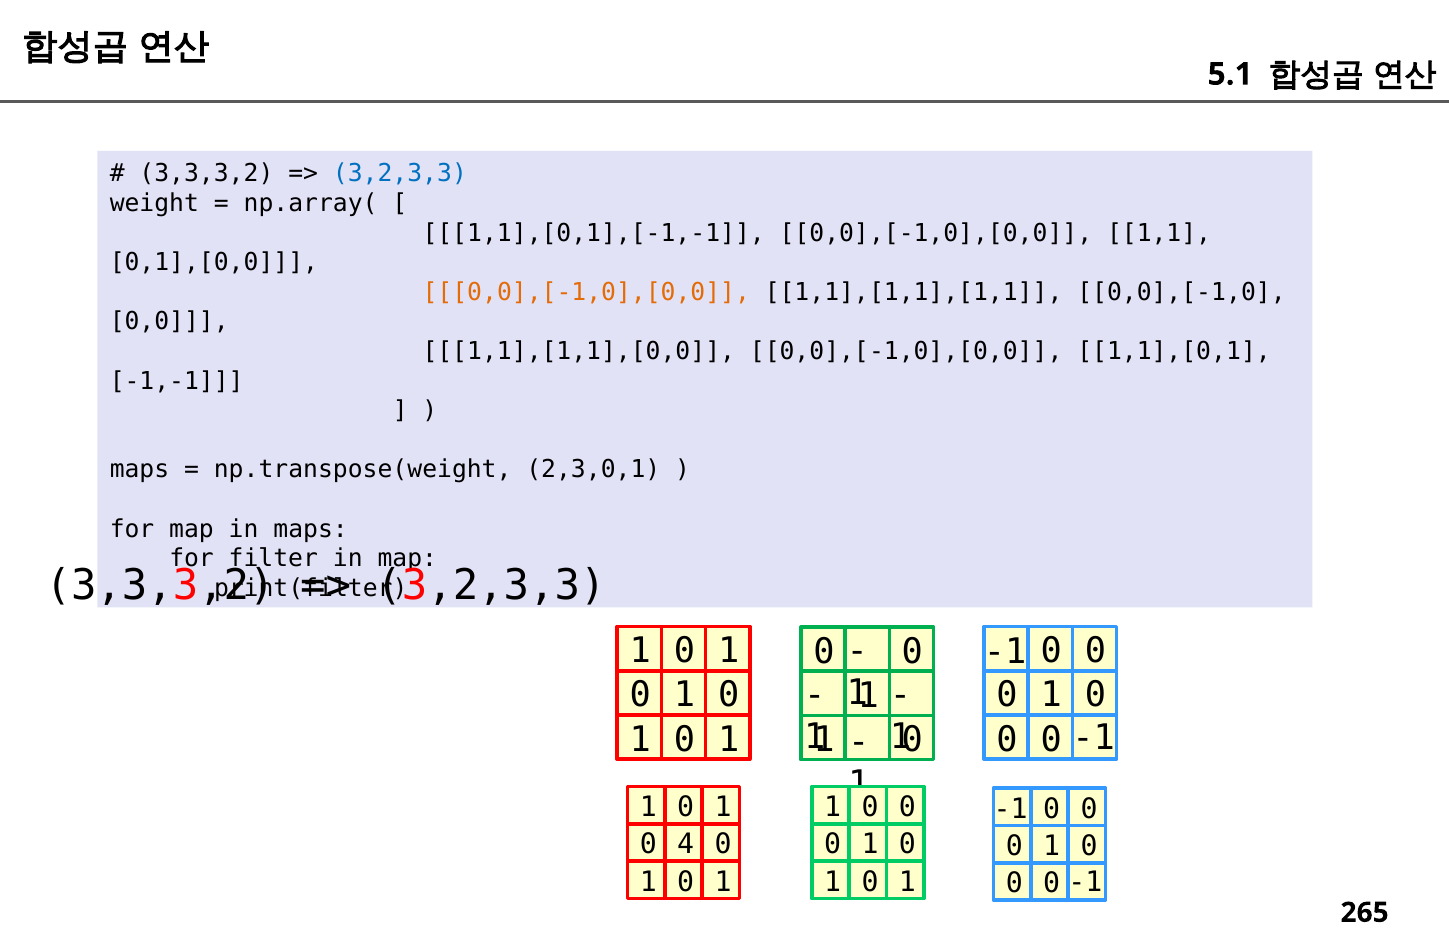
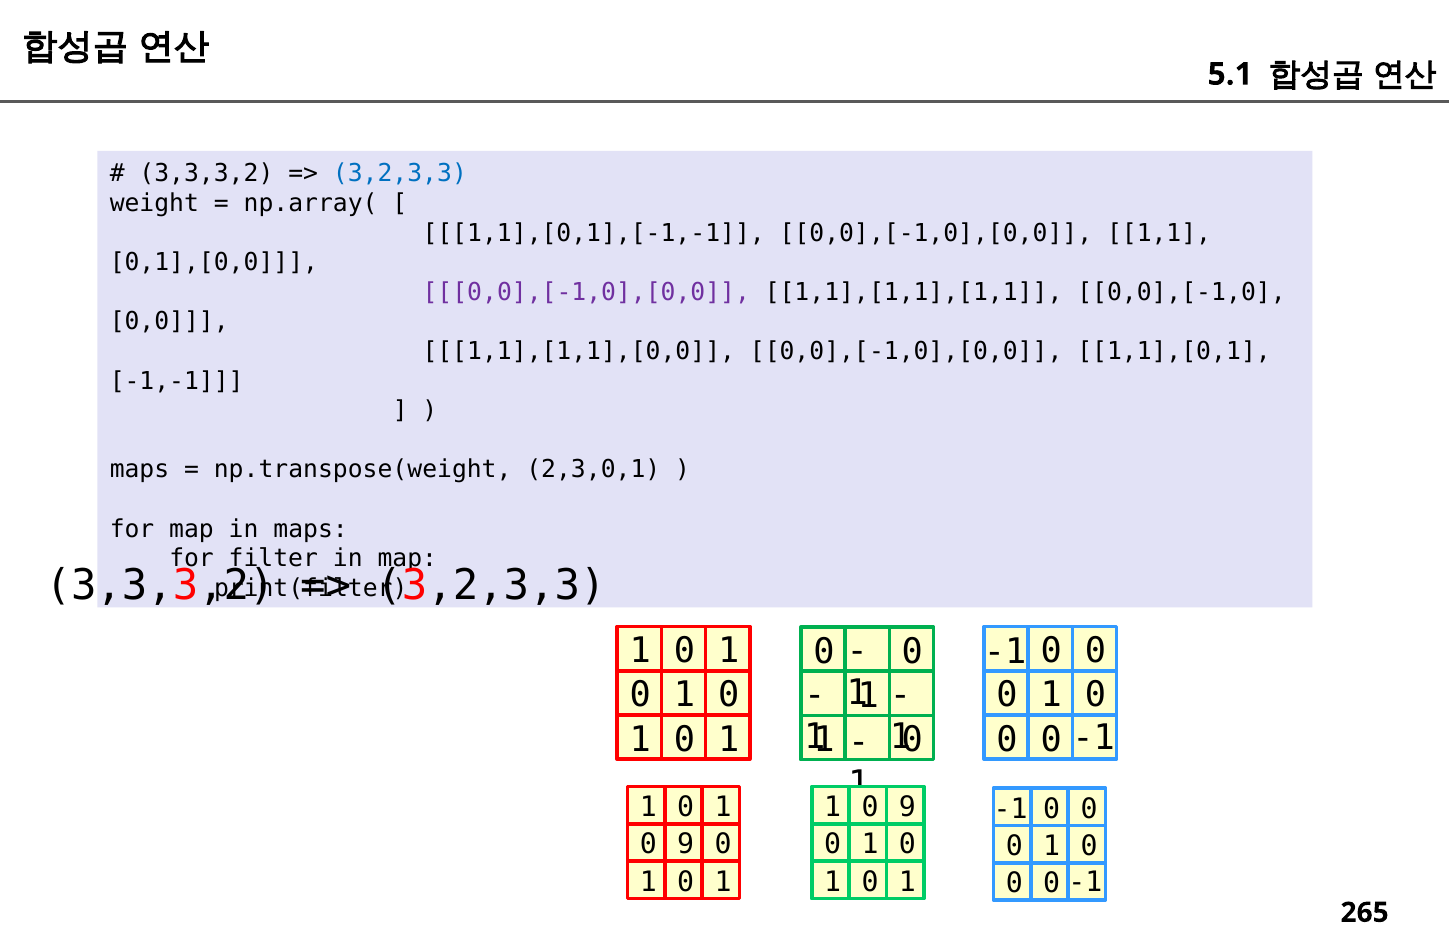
0,0],[-1,0],[0,0 at (586, 292) colour: orange -> purple
0 at (907, 808): 0 -> 9
4 at (686, 845): 4 -> 9
